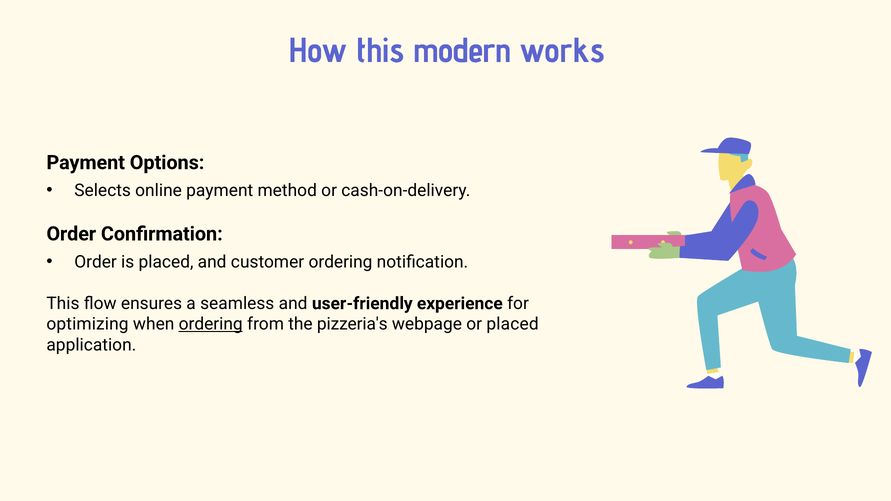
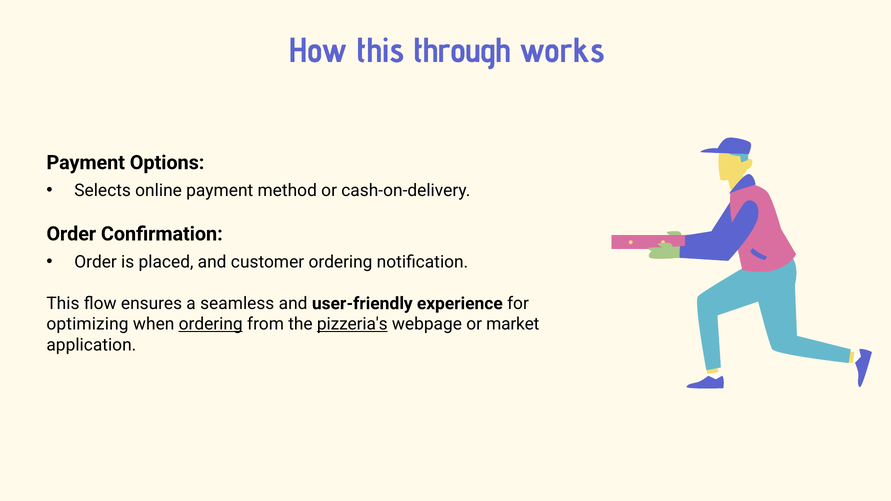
modern: modern -> through
pizzeria's underline: none -> present
or placed: placed -> market
